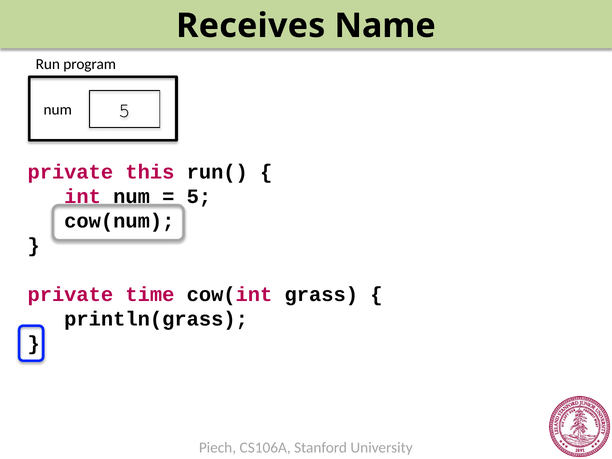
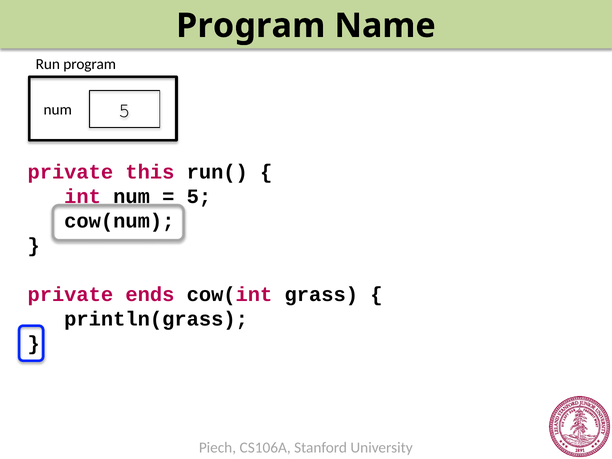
Receives at (251, 26): Receives -> Program
time: time -> ends
